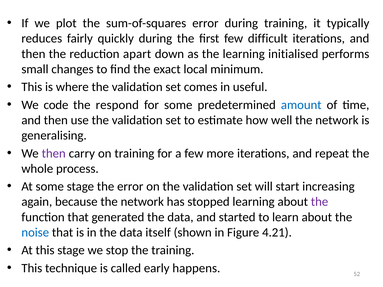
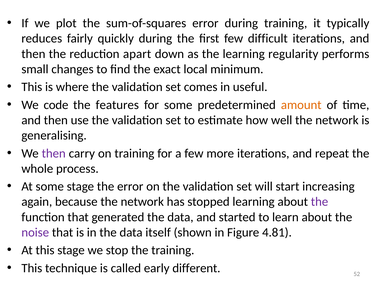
initialised: initialised -> regularity
respond: respond -> features
amount colour: blue -> orange
noise colour: blue -> purple
4.21: 4.21 -> 4.81
happens: happens -> different
